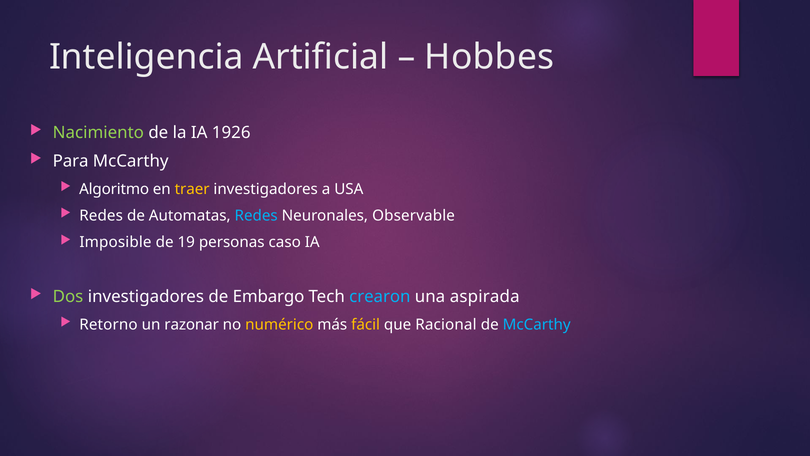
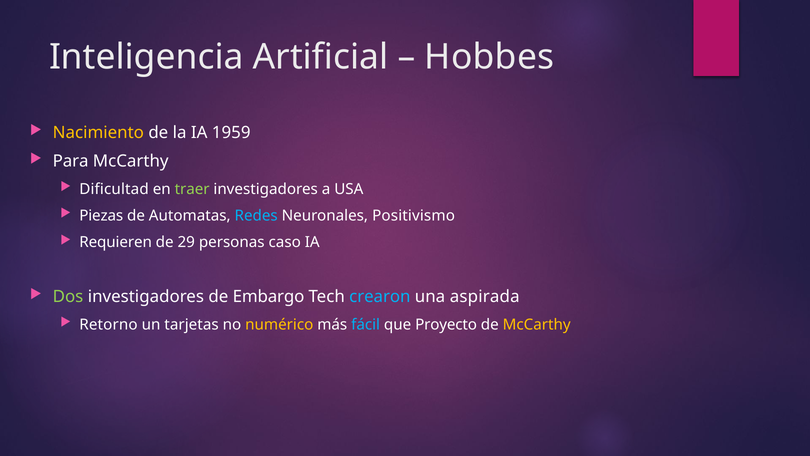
Nacimiento colour: light green -> yellow
1926: 1926 -> 1959
Algoritmo: Algoritmo -> Dificultad
traer colour: yellow -> light green
Redes at (101, 216): Redes -> Piezas
Observable: Observable -> Positivismo
Imposible: Imposible -> Requieren
19: 19 -> 29
razonar: razonar -> tarjetas
fácil colour: yellow -> light blue
Racional: Racional -> Proyecto
McCarthy at (537, 324) colour: light blue -> yellow
